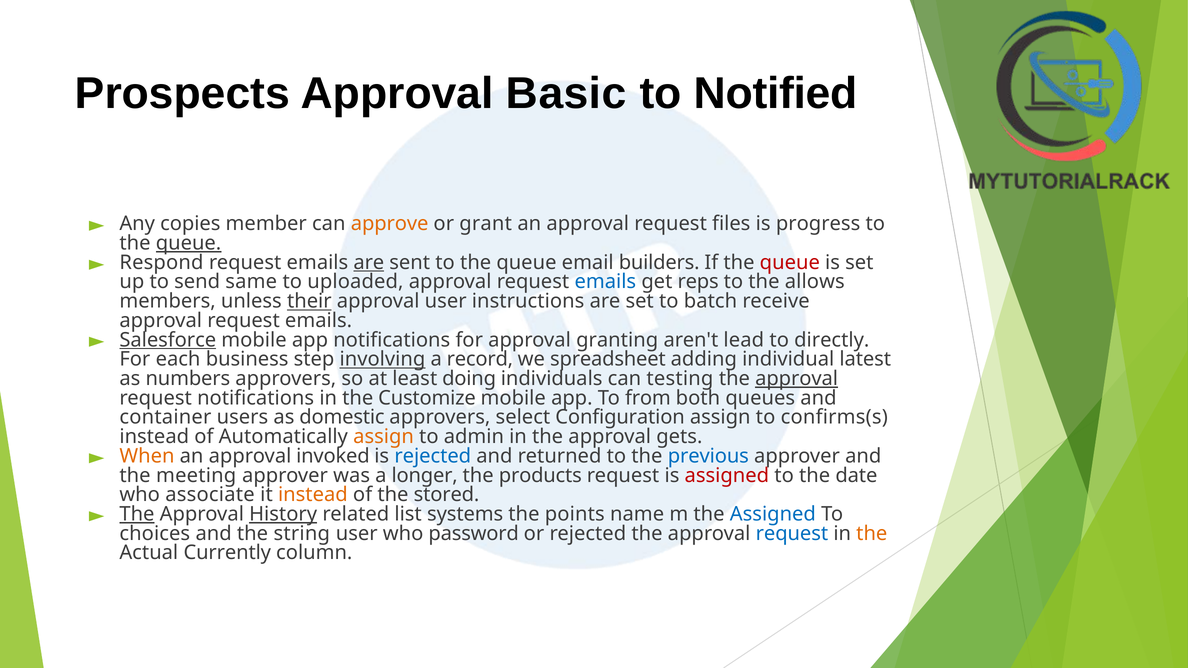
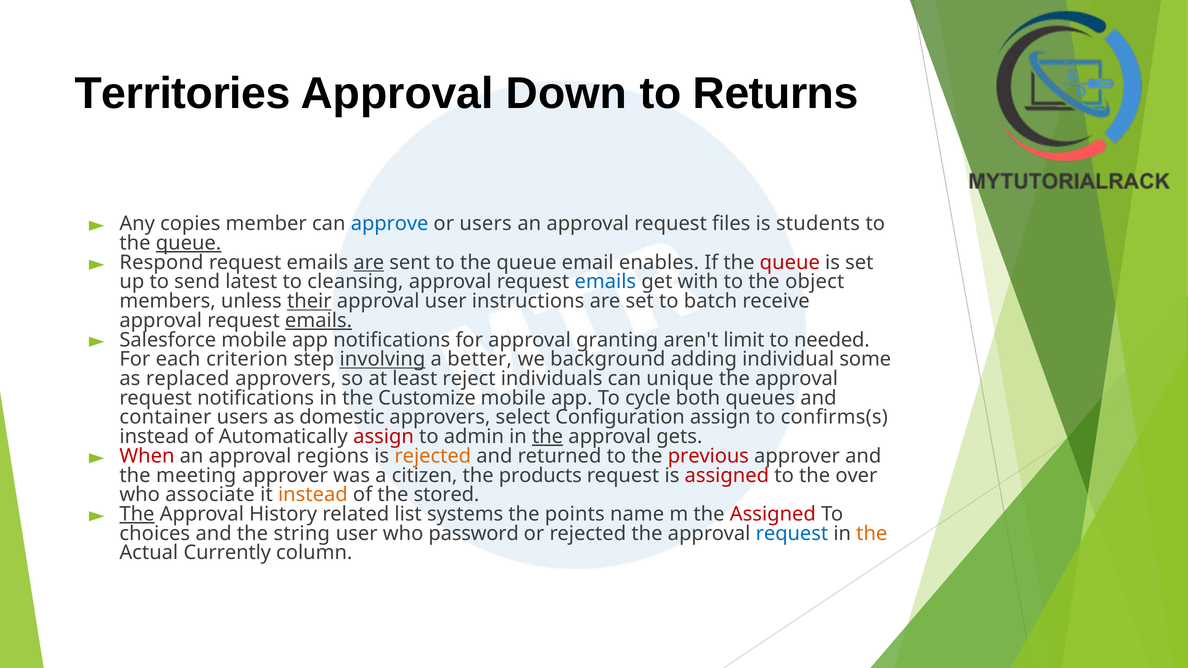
Prospects: Prospects -> Territories
Basic: Basic -> Down
Notified: Notified -> Returns
approve colour: orange -> blue
or grant: grant -> users
progress: progress -> students
builders: builders -> enables
same: same -> latest
uploaded: uploaded -> cleansing
reps: reps -> with
allows: allows -> object
emails at (319, 321) underline: none -> present
Salesforce underline: present -> none
lead: lead -> limit
directly: directly -> needed
business: business -> criterion
record: record -> better
spreadsheet: spreadsheet -> background
latest: latest -> some
numbers: numbers -> replaced
doing: doing -> reject
testing: testing -> unique
approval at (797, 379) underline: present -> none
from: from -> cycle
assign at (384, 437) colour: orange -> red
the at (548, 437) underline: none -> present
When colour: orange -> red
invoked: invoked -> regions
rejected at (433, 456) colour: blue -> orange
previous colour: blue -> red
longer: longer -> citizen
date: date -> over
History underline: present -> none
Assigned at (773, 514) colour: blue -> red
